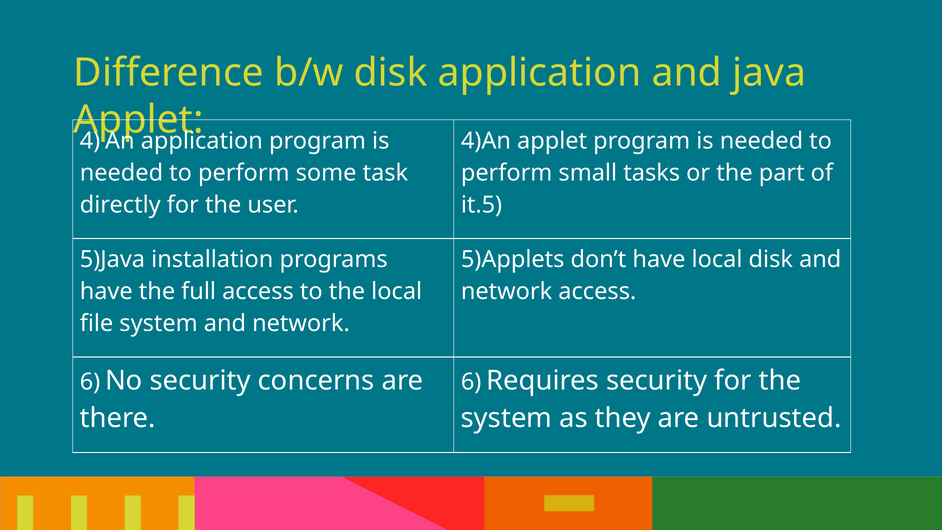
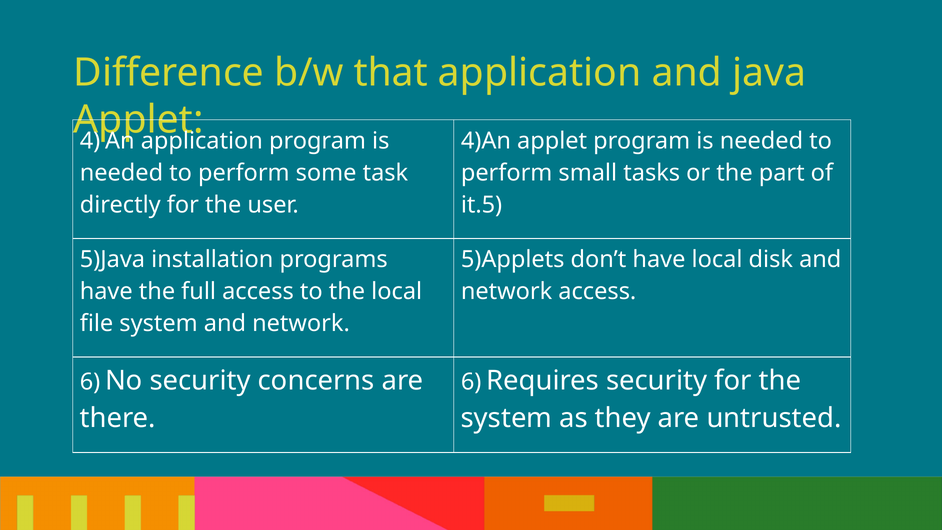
b/w disk: disk -> that
